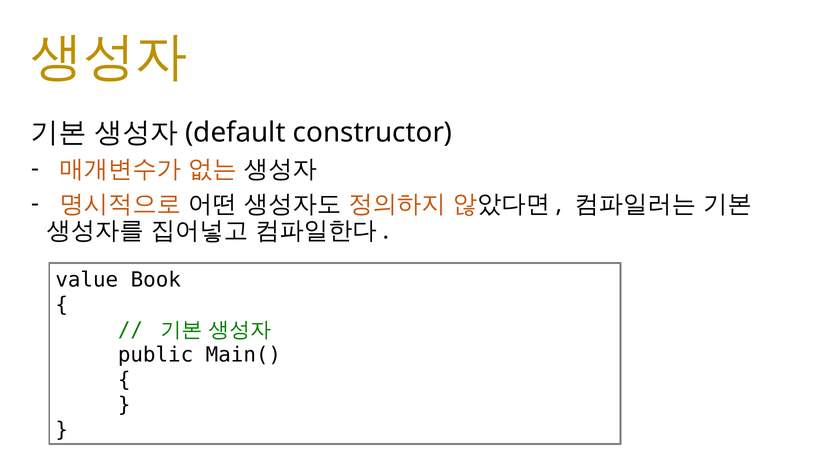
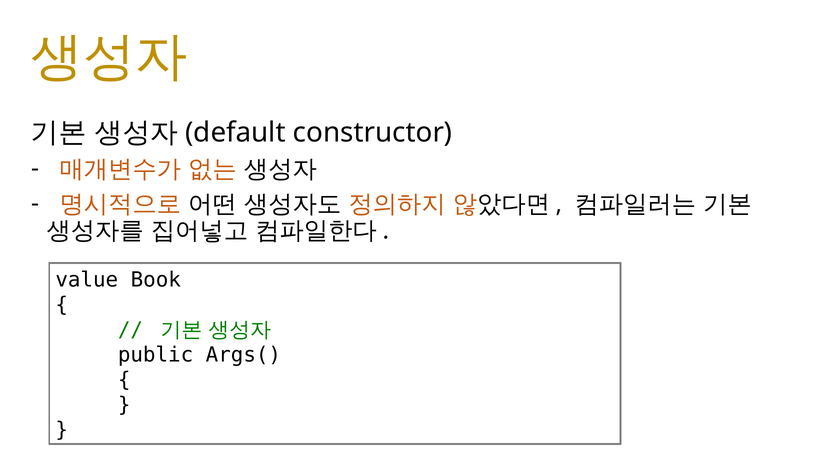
Main(: Main( -> Args(
